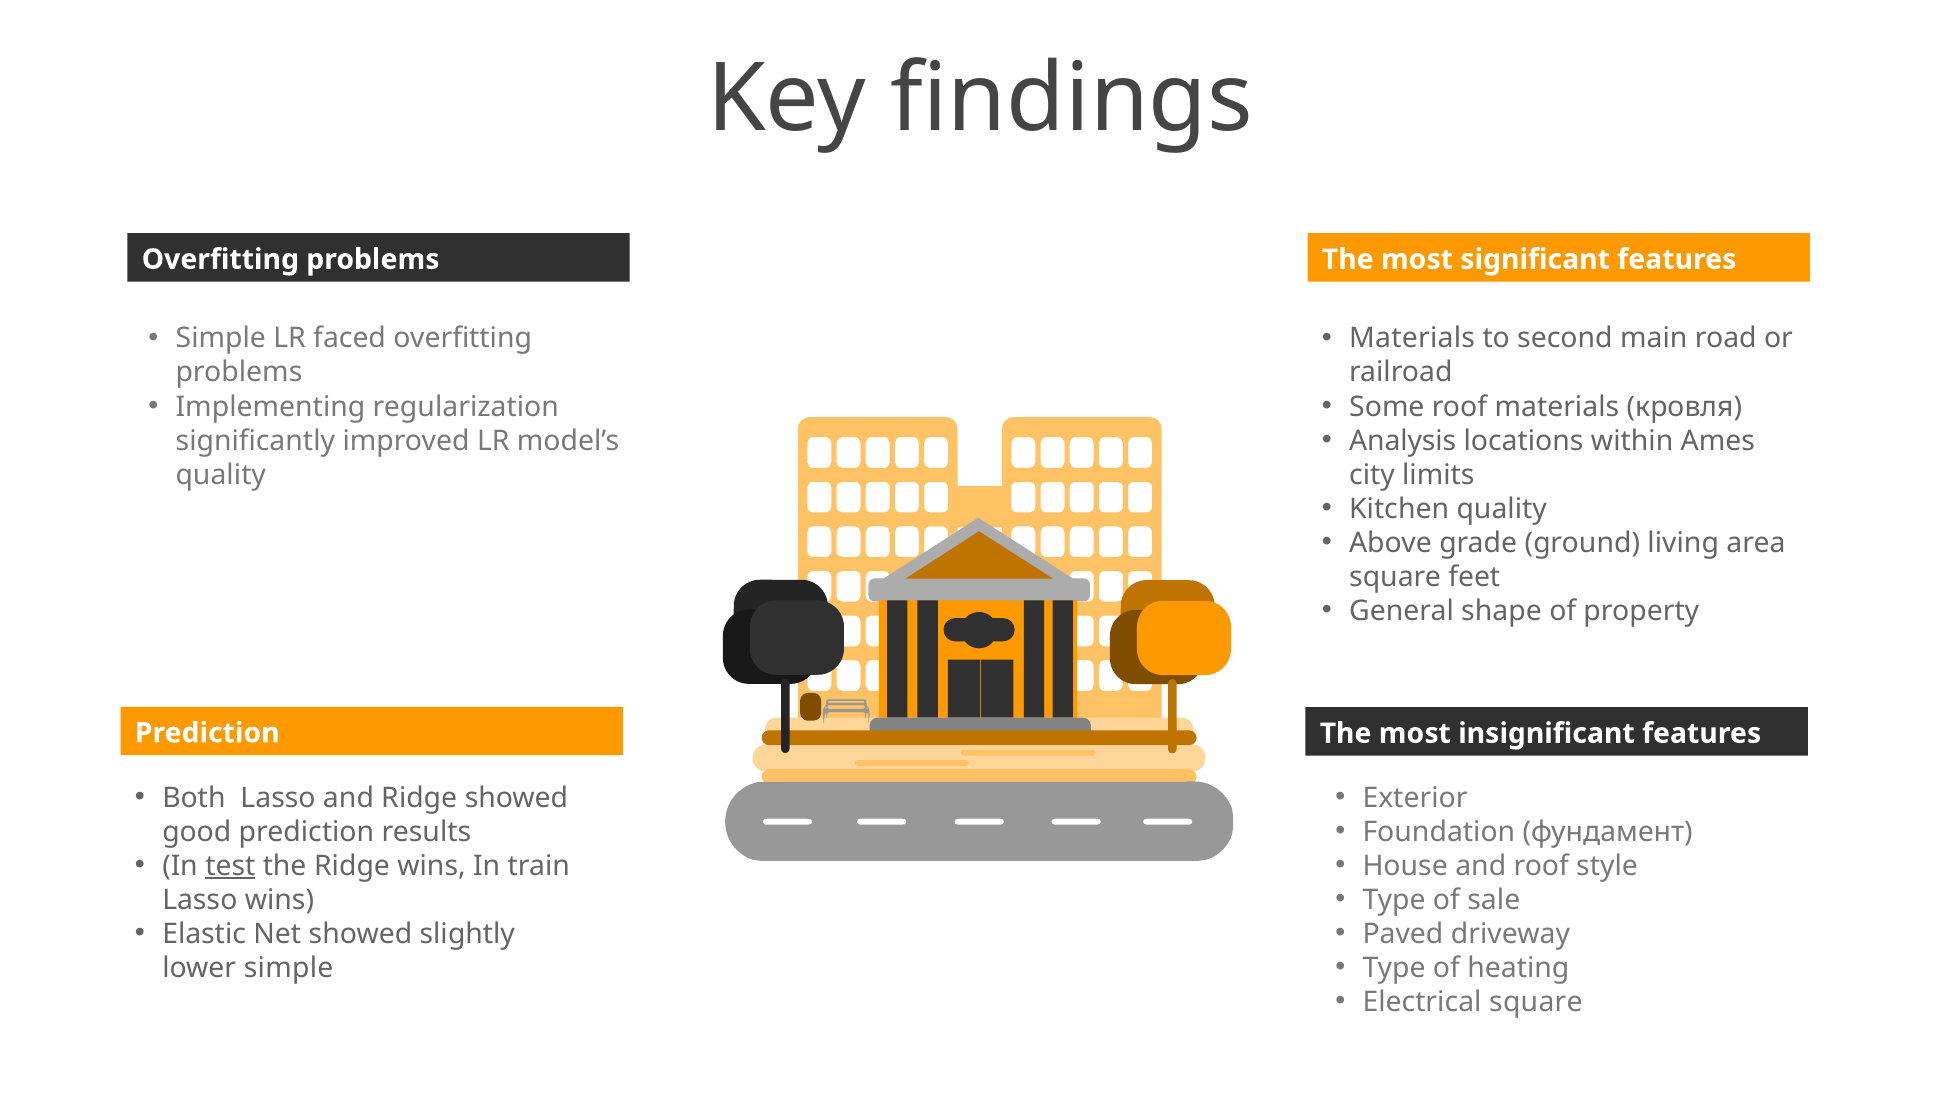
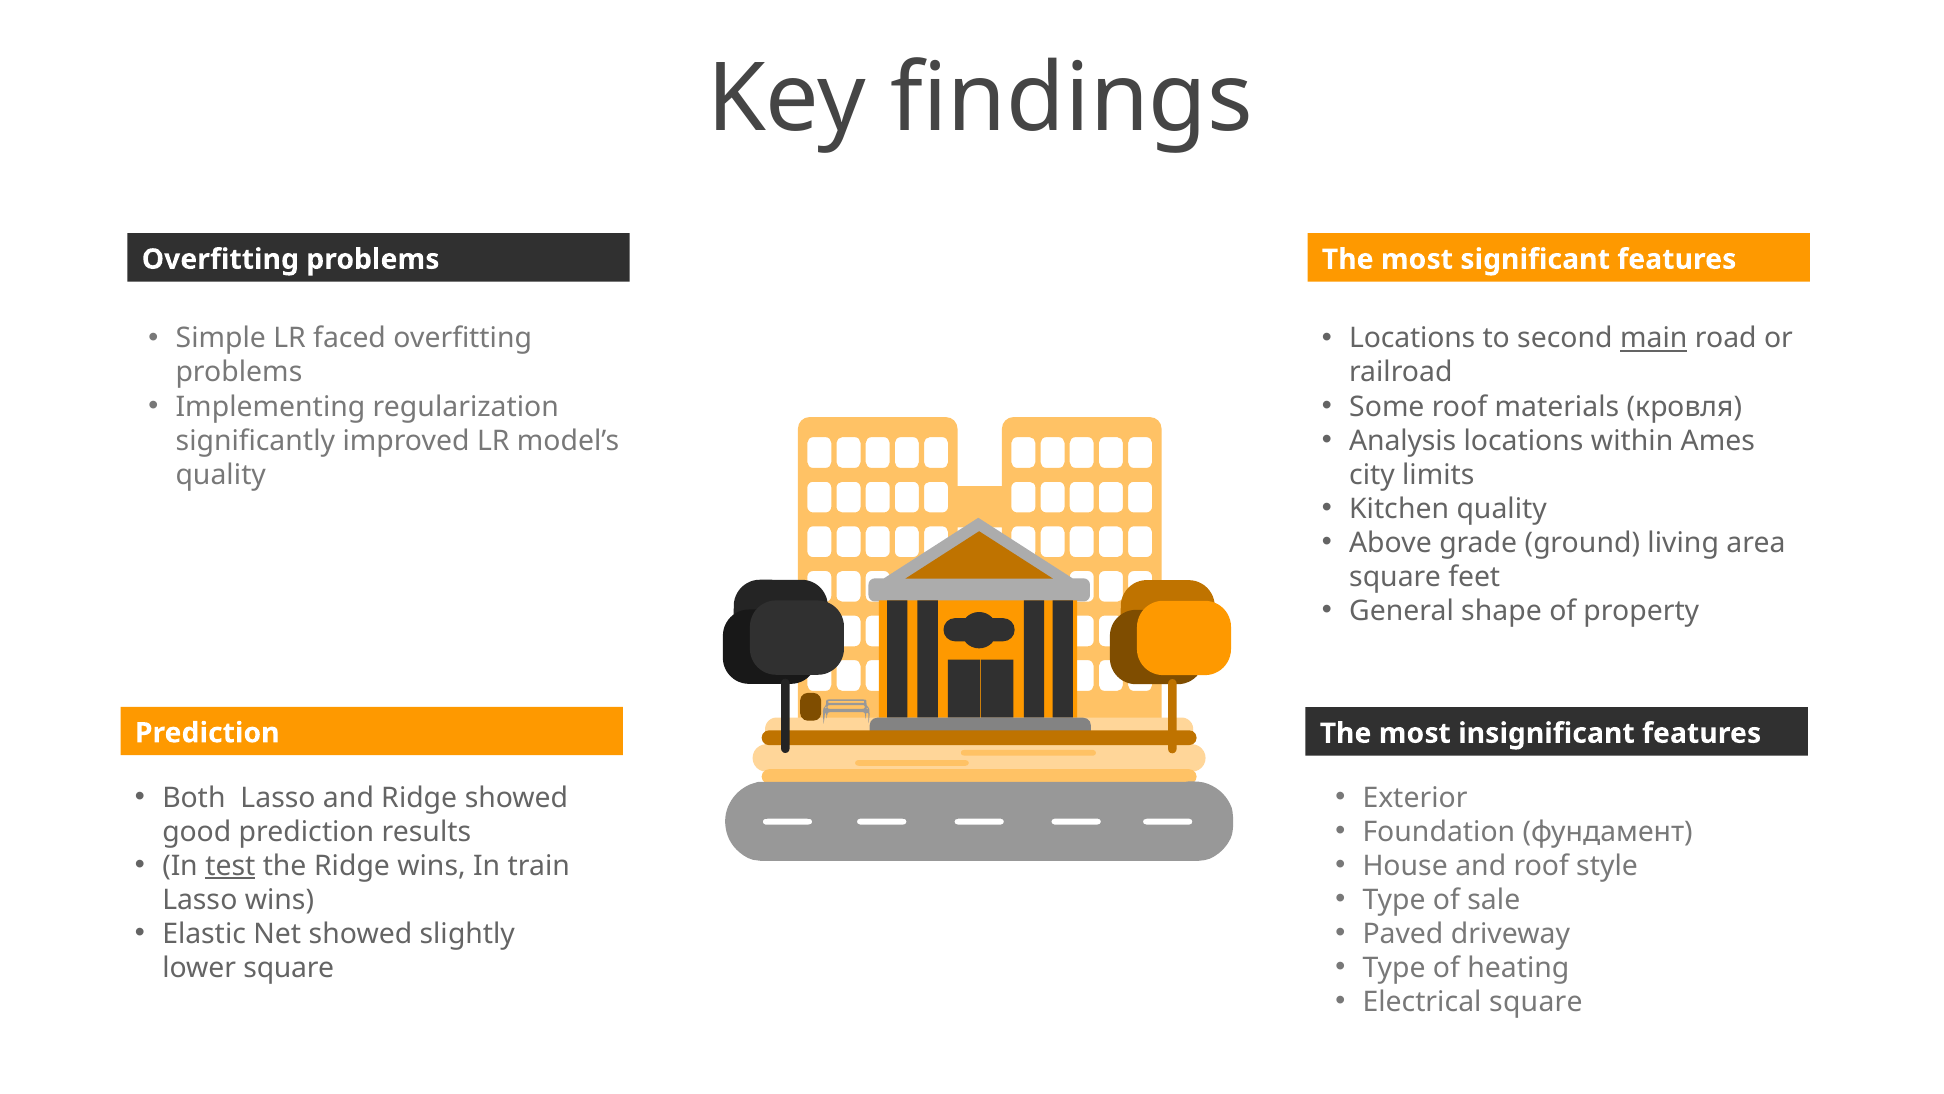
Materials at (1412, 338): Materials -> Locations
main underline: none -> present
lower simple: simple -> square
